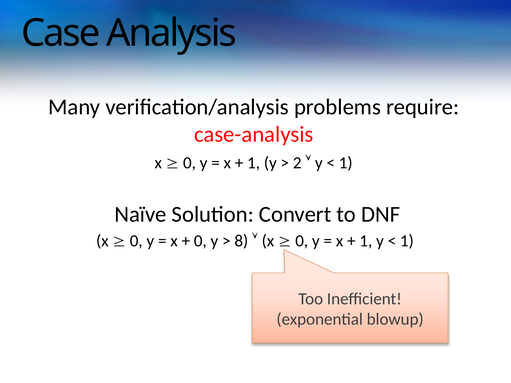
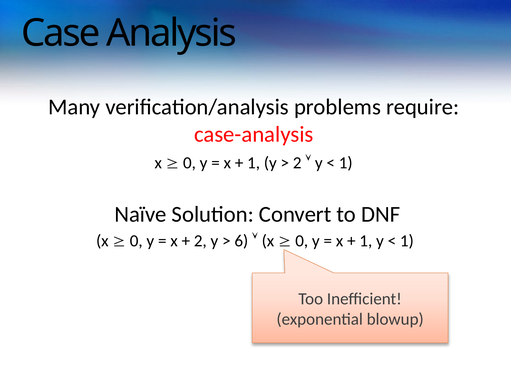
0 at (200, 241): 0 -> 2
8: 8 -> 6
